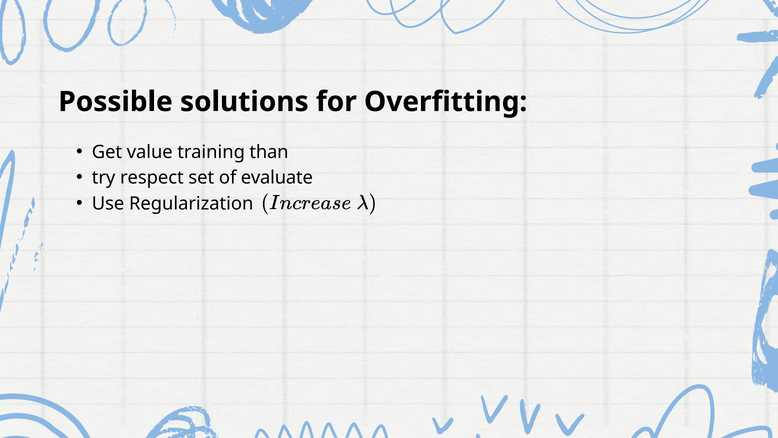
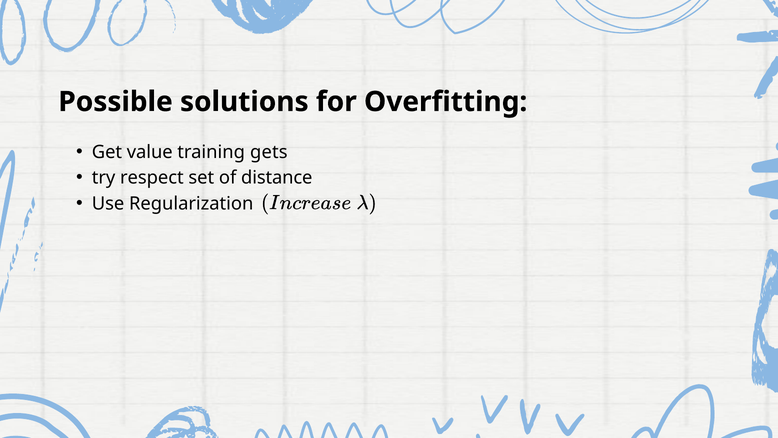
than: than -> gets
evaluate: evaluate -> distance
